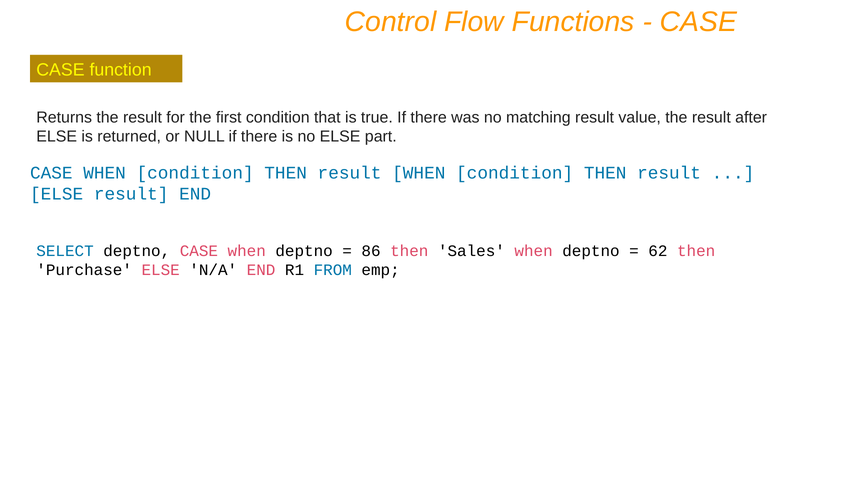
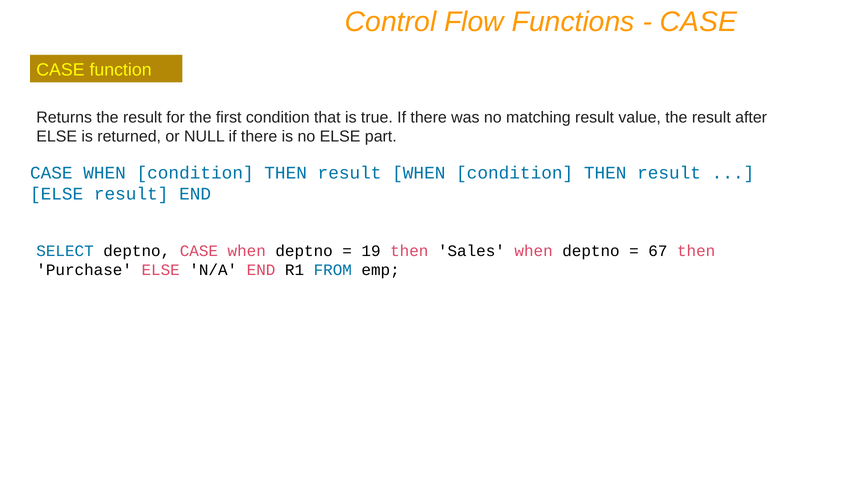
86: 86 -> 19
62: 62 -> 67
